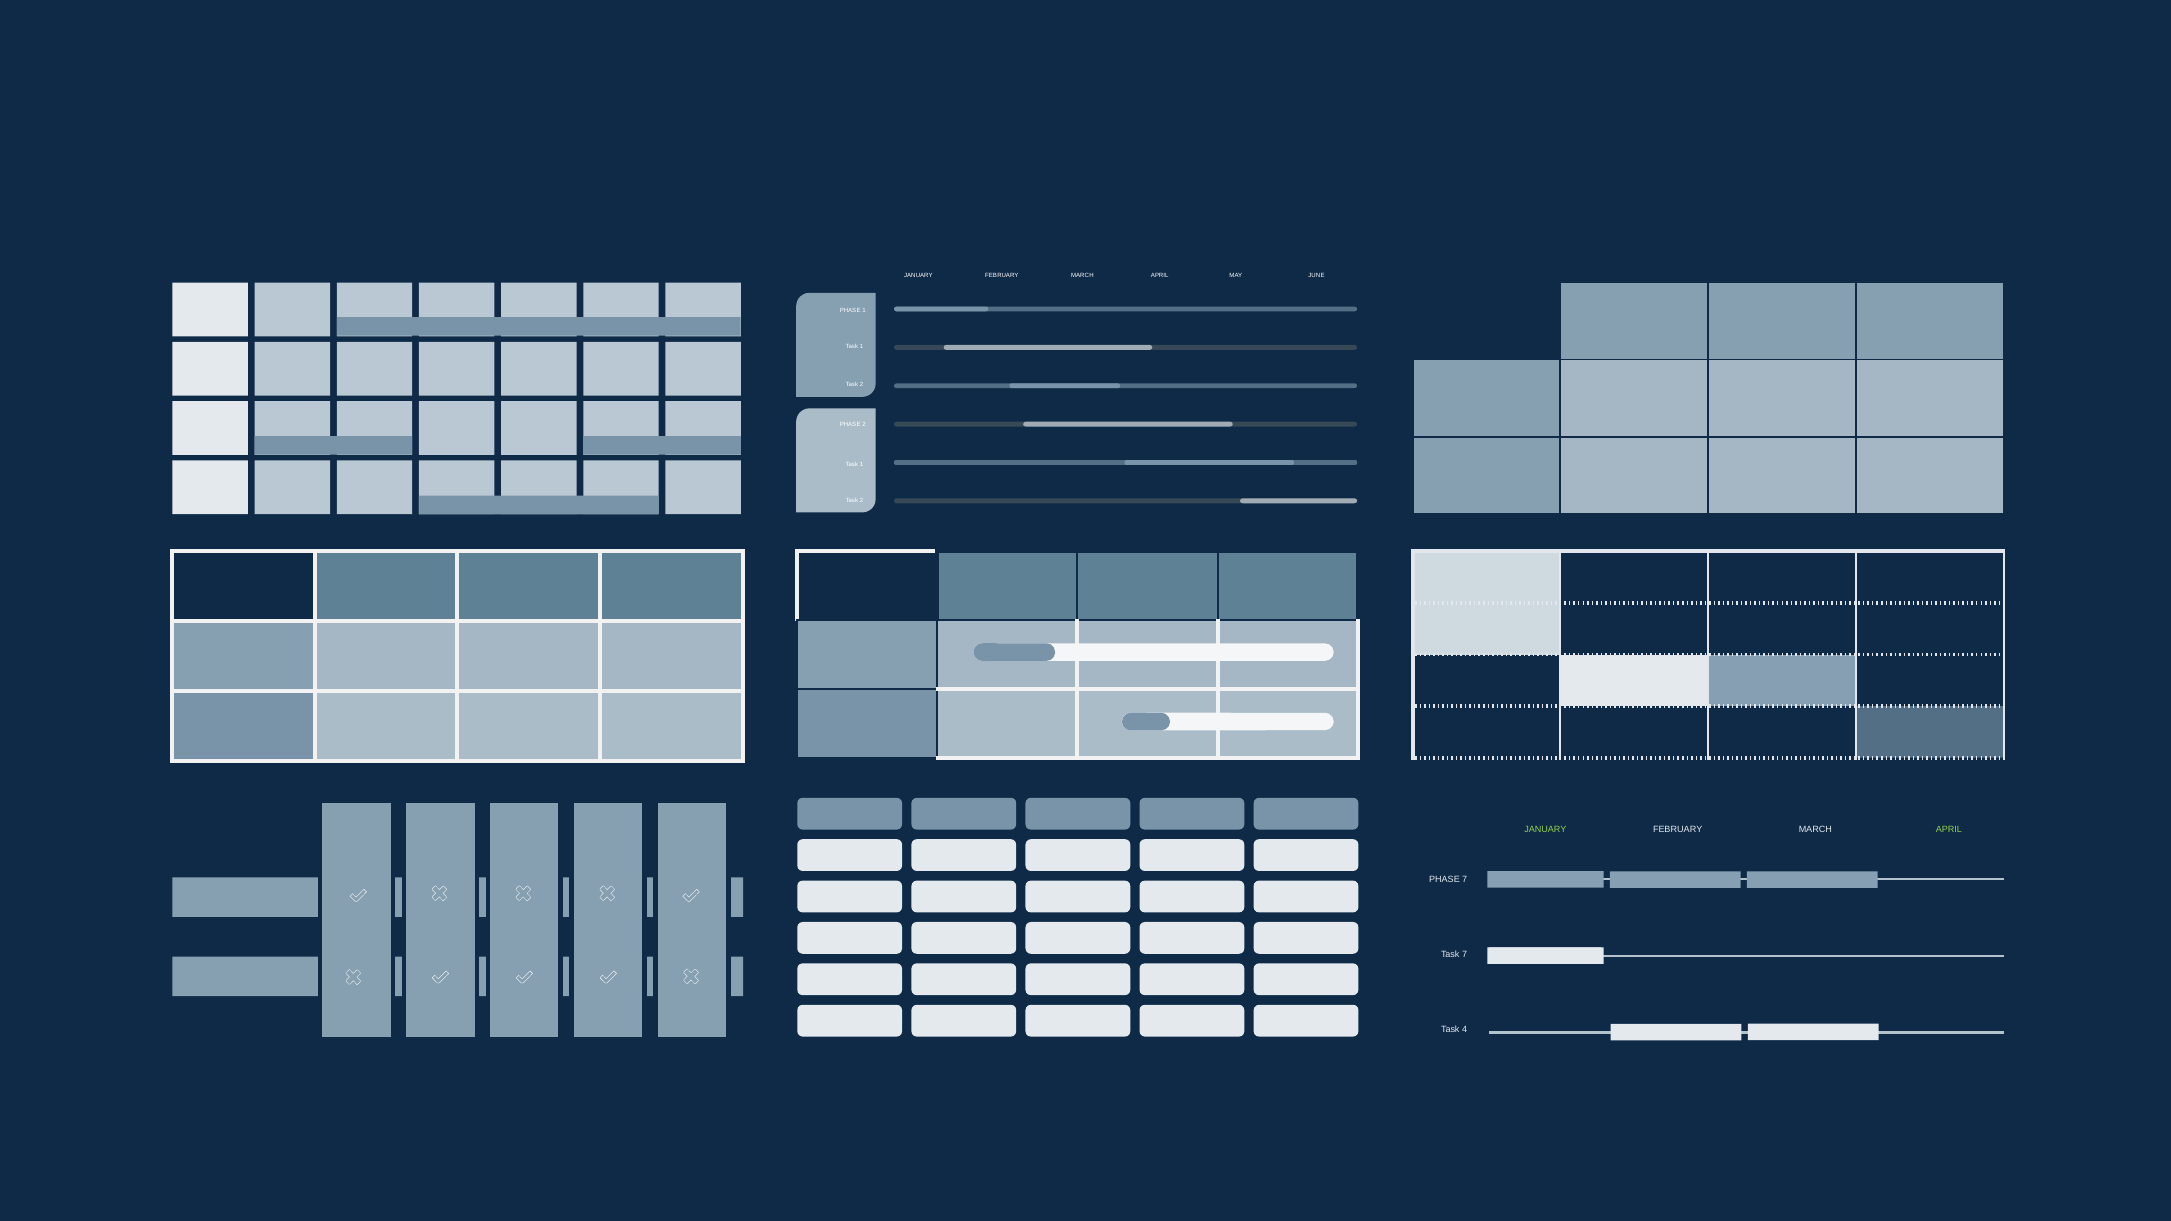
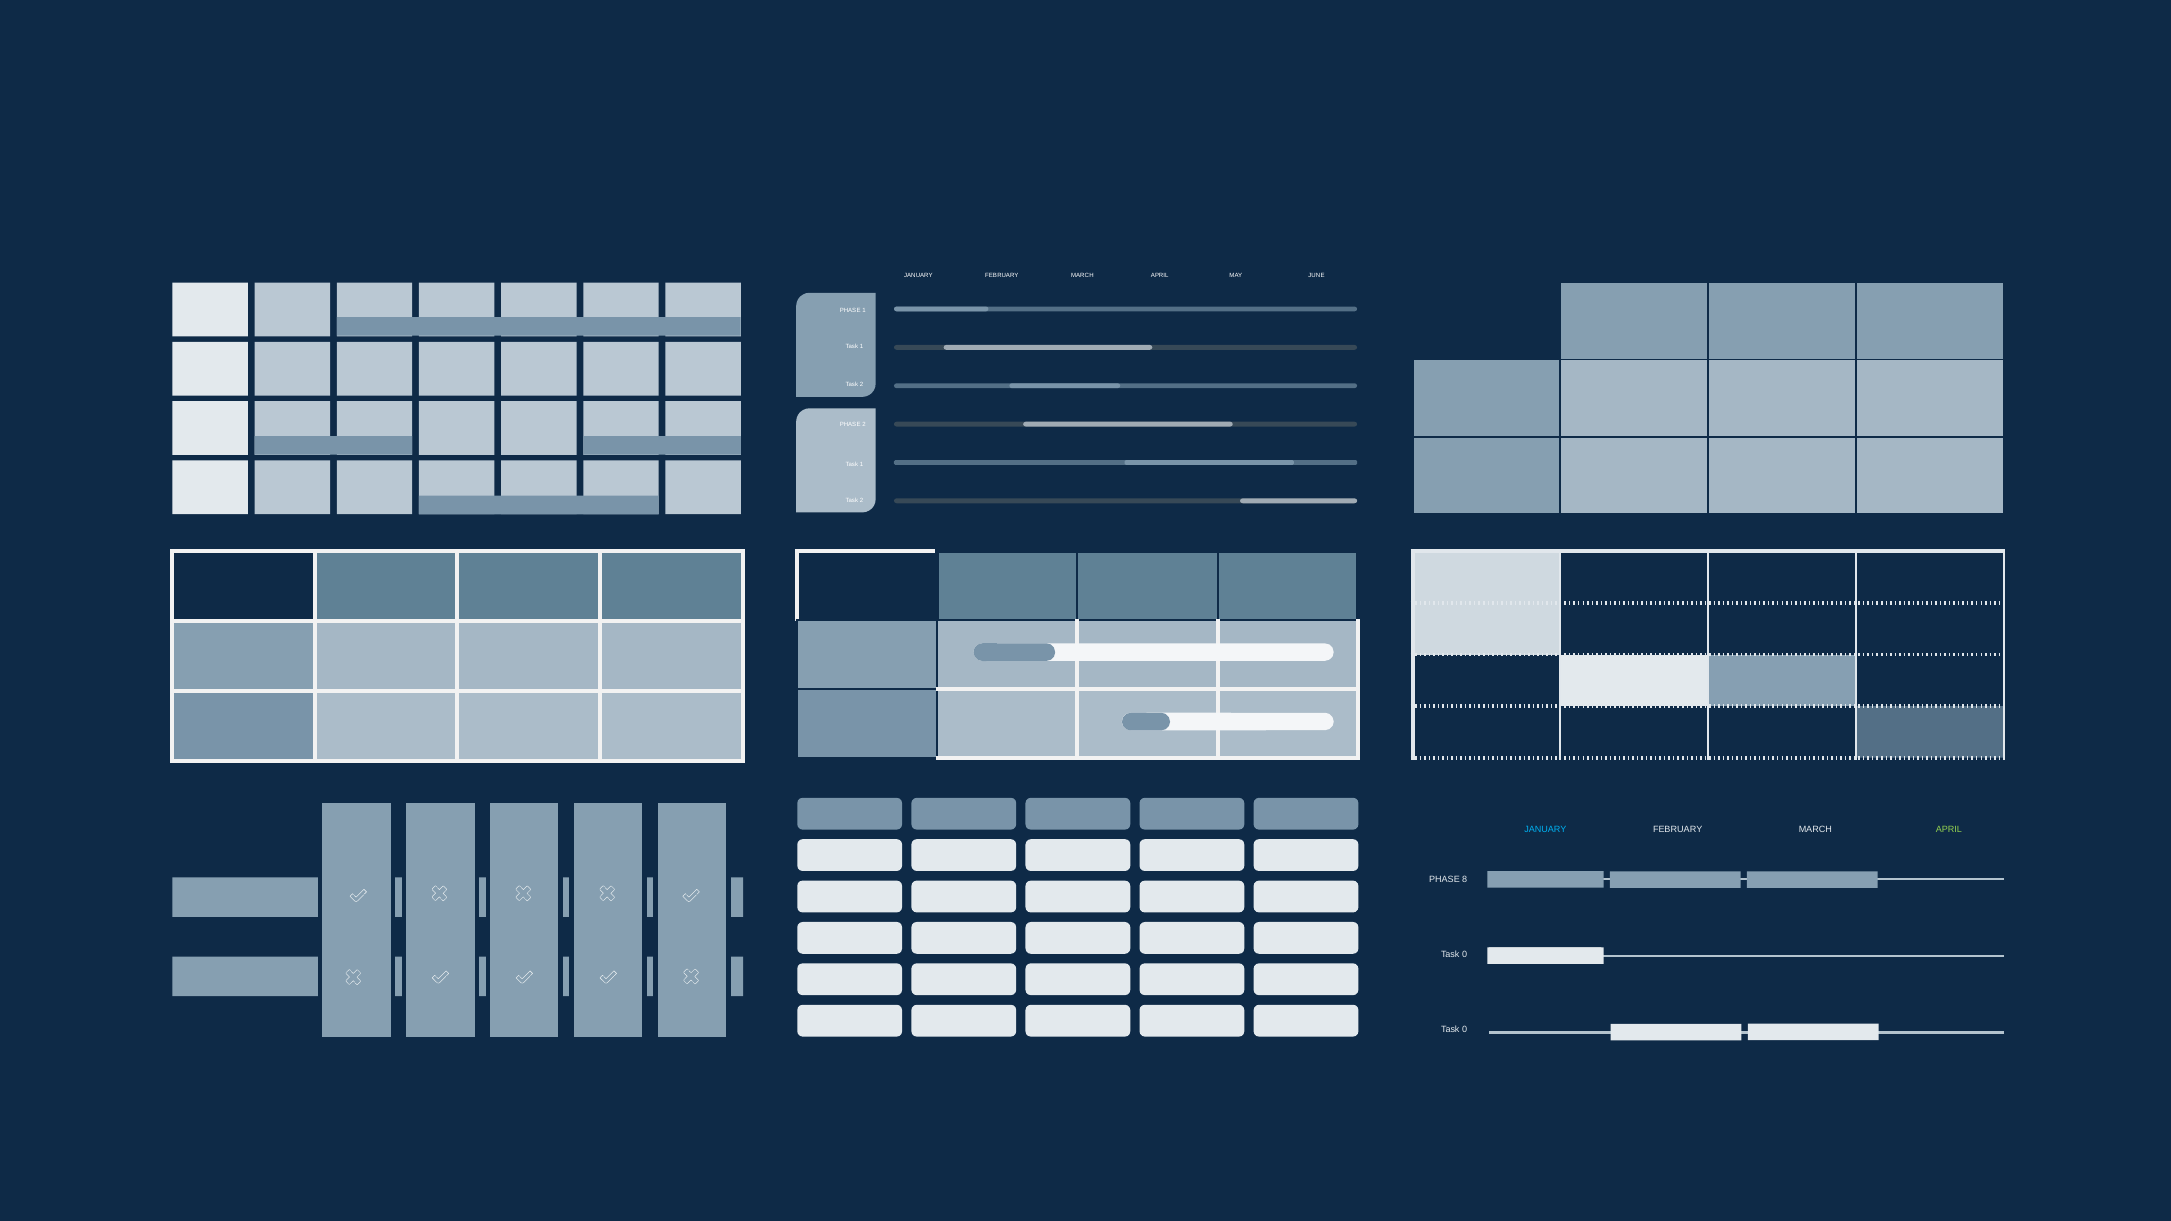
JANUARY at (1545, 830) colour: light green -> light blue
PHASE 7: 7 -> 8
7 at (1465, 955): 7 -> 0
4 at (1465, 1030): 4 -> 0
